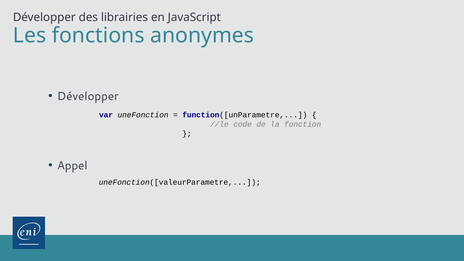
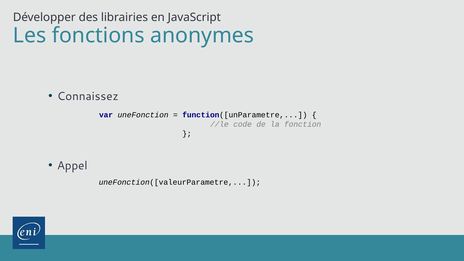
Développer at (88, 96): Développer -> Connaissez
